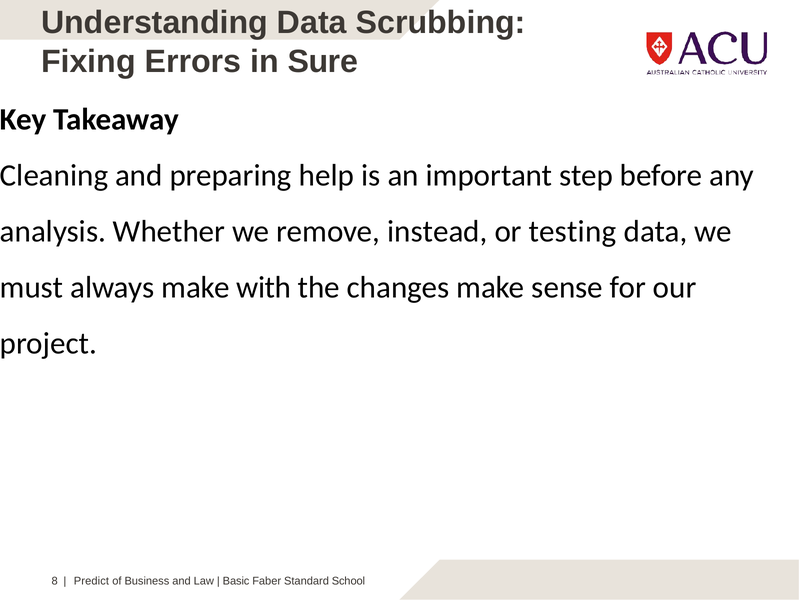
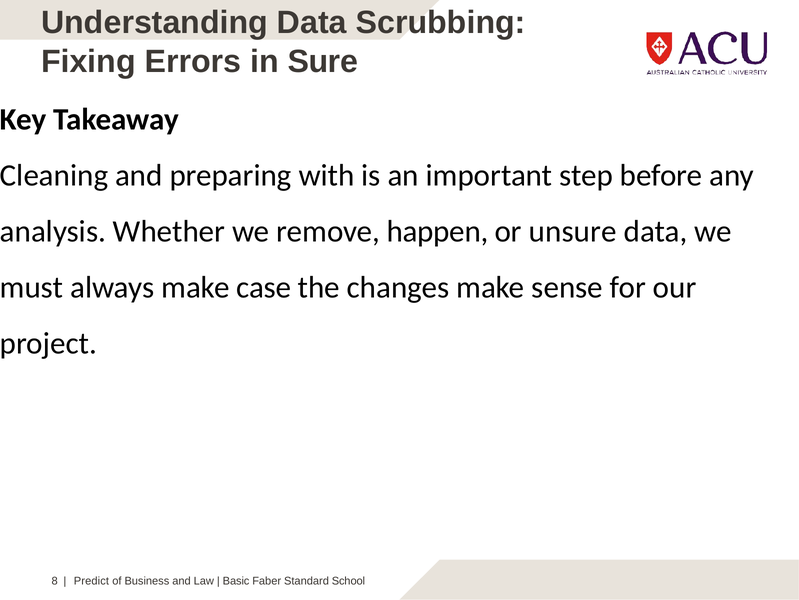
help: help -> with
instead: instead -> happen
testing: testing -> unsure
with: with -> case
